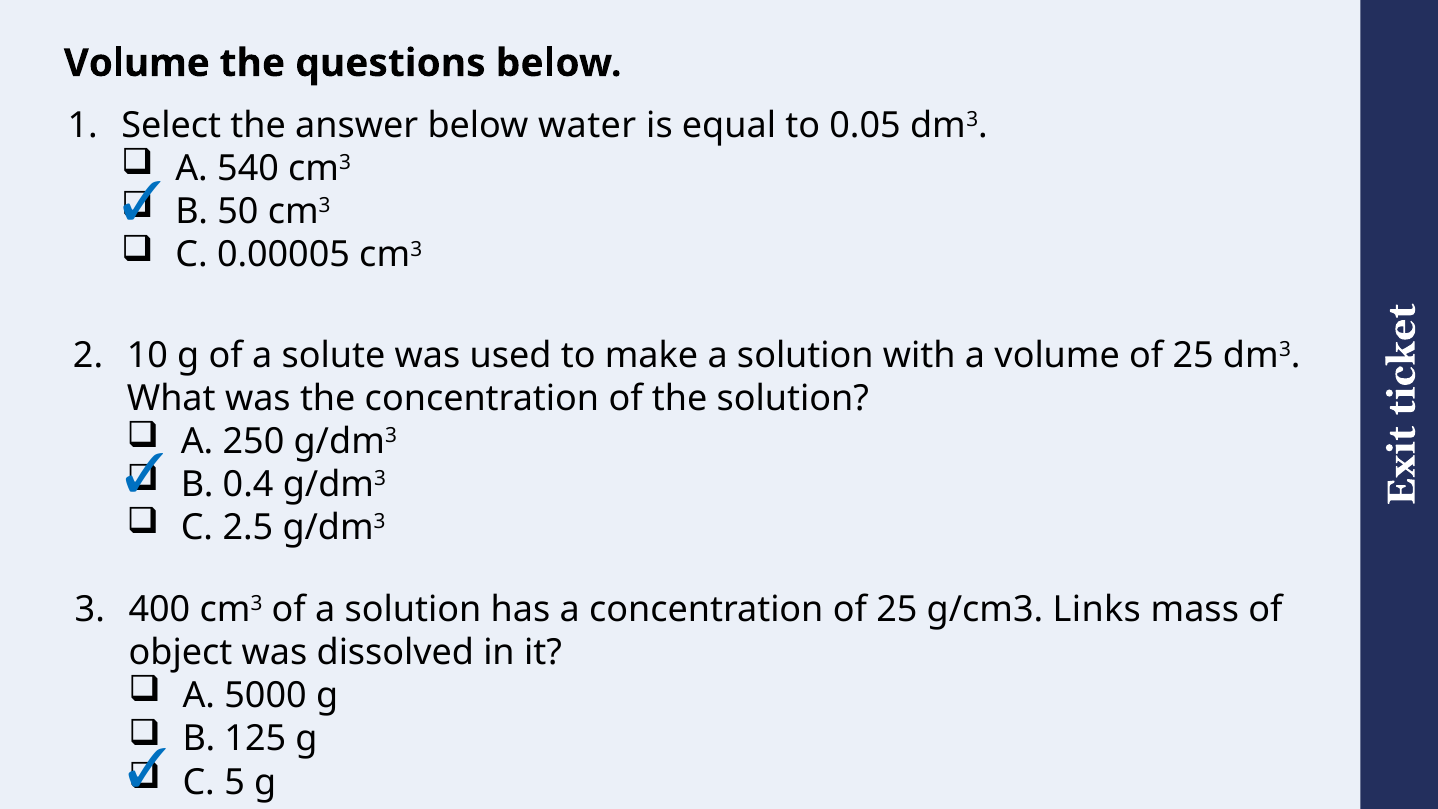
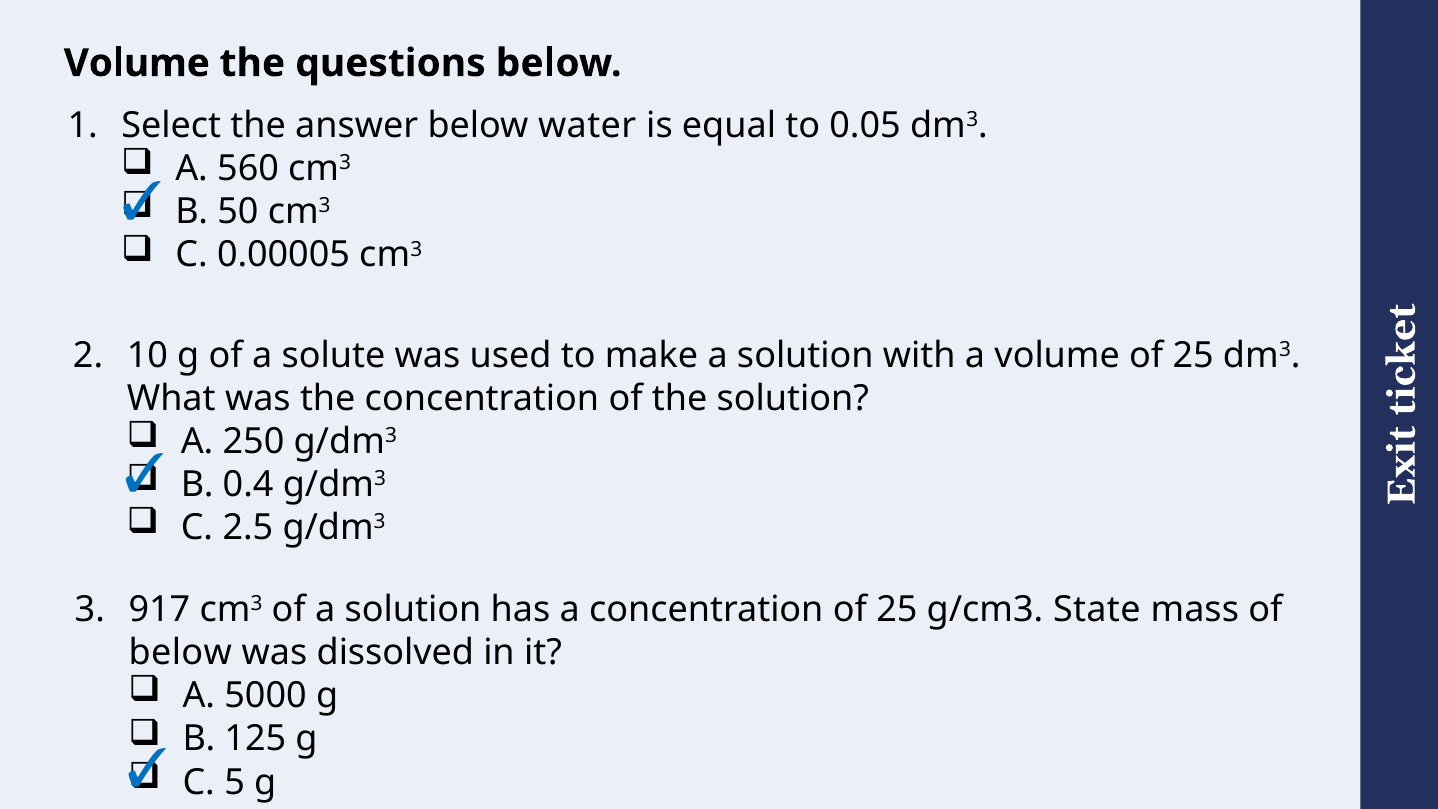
540: 540 -> 560
400: 400 -> 917
Links: Links -> State
object at (180, 653): object -> below
